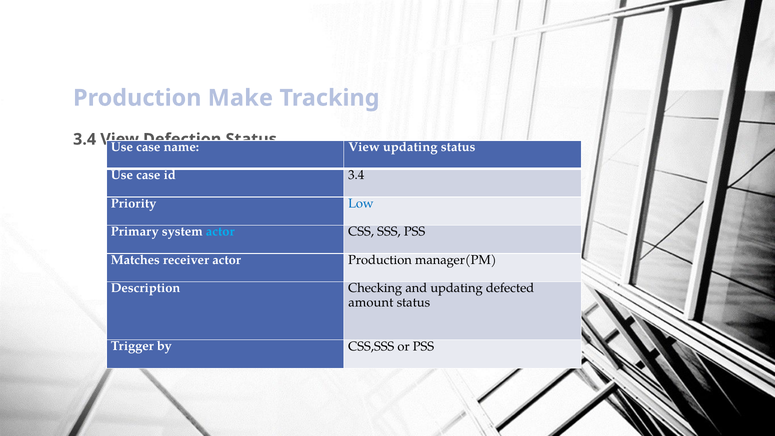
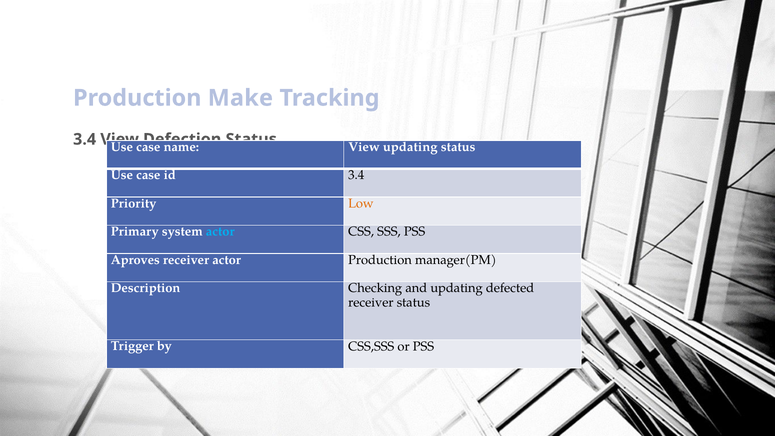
Low colour: blue -> orange
Matches: Matches -> Aproves
amount at (371, 303): amount -> receiver
